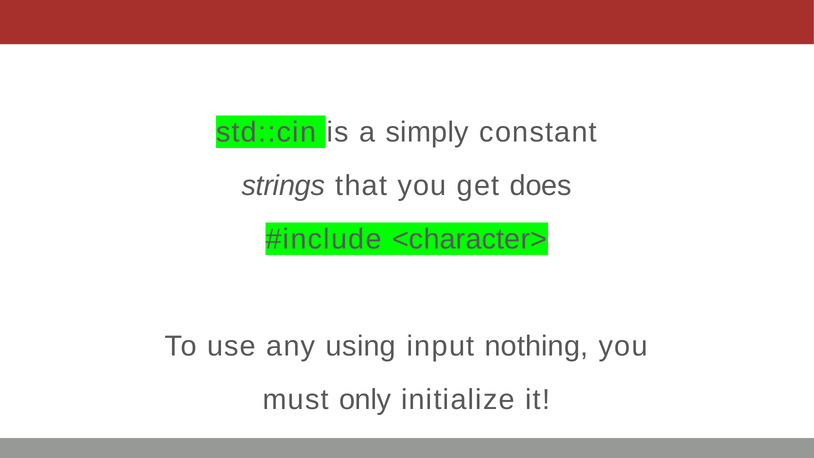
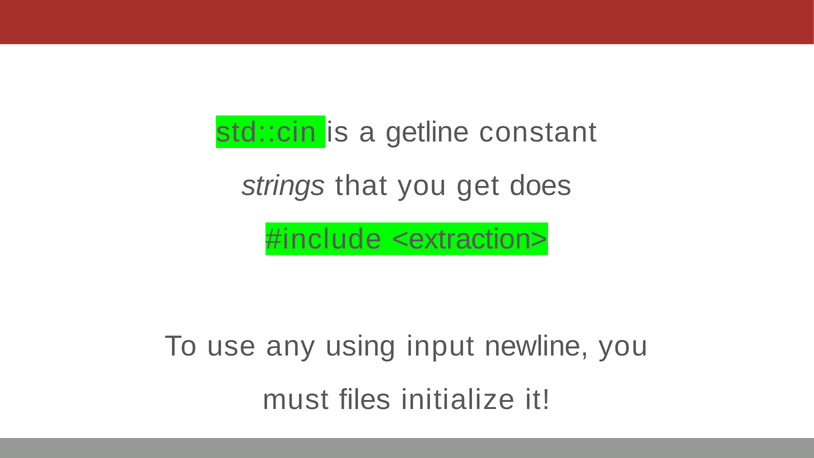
simply: simply -> getline
<character>: <character> -> <extraction>
nothing: nothing -> newline
only: only -> files
